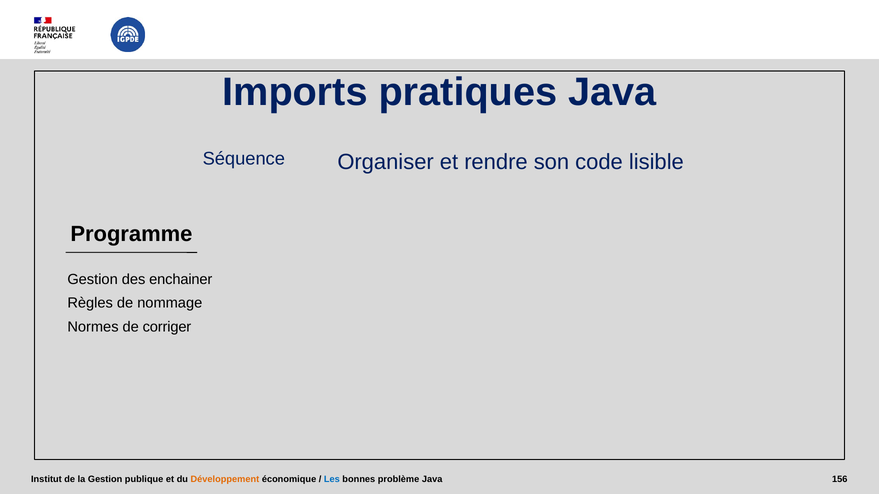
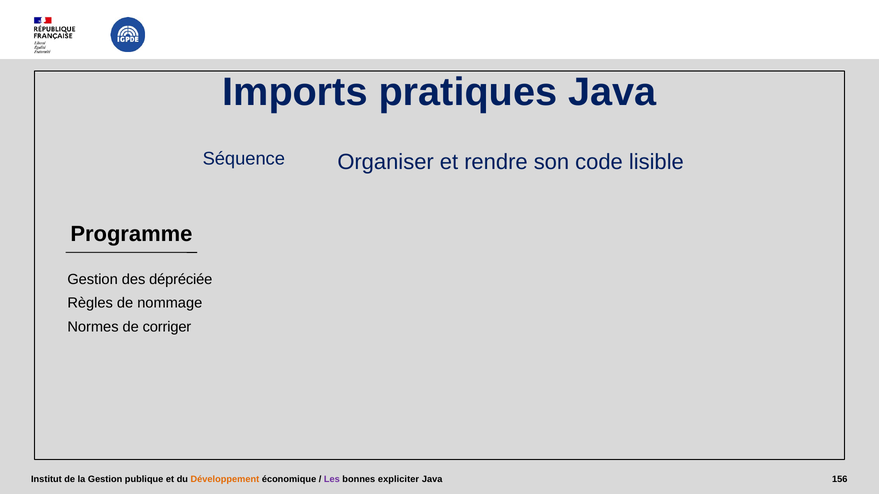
enchainer: enchainer -> dépréciée
Les colour: blue -> purple
problème: problème -> expliciter
